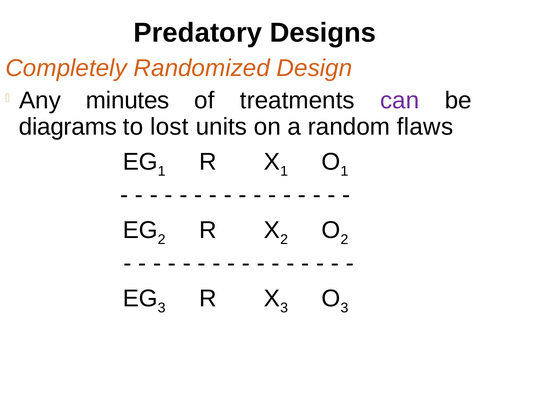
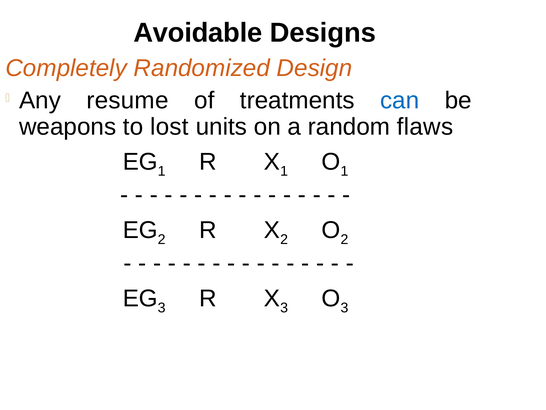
Predatory: Predatory -> Avoidable
minutes: minutes -> resume
can colour: purple -> blue
diagrams: diagrams -> weapons
